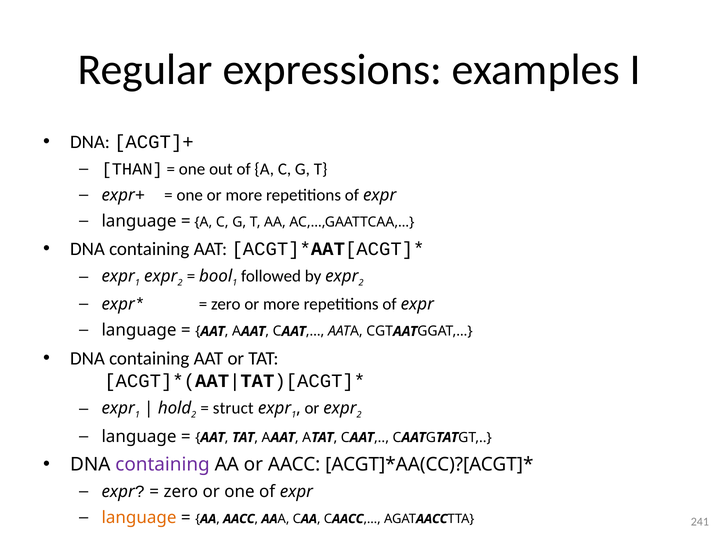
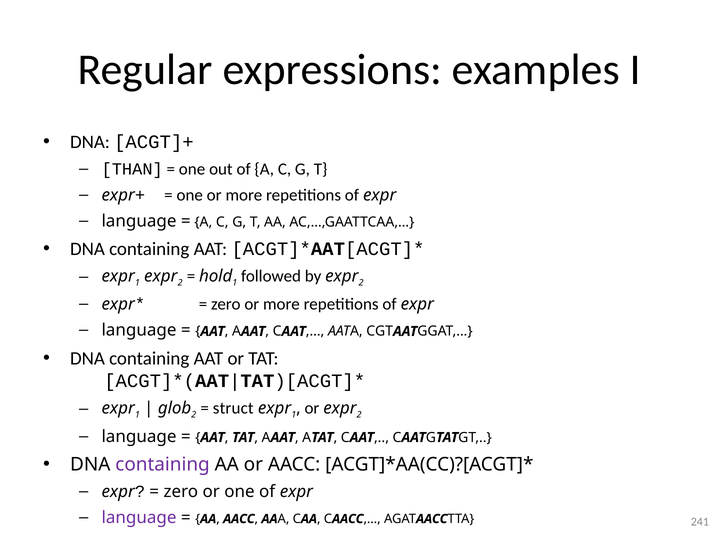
bool: bool -> hold
hold: hold -> glob
language at (139, 518) colour: orange -> purple
